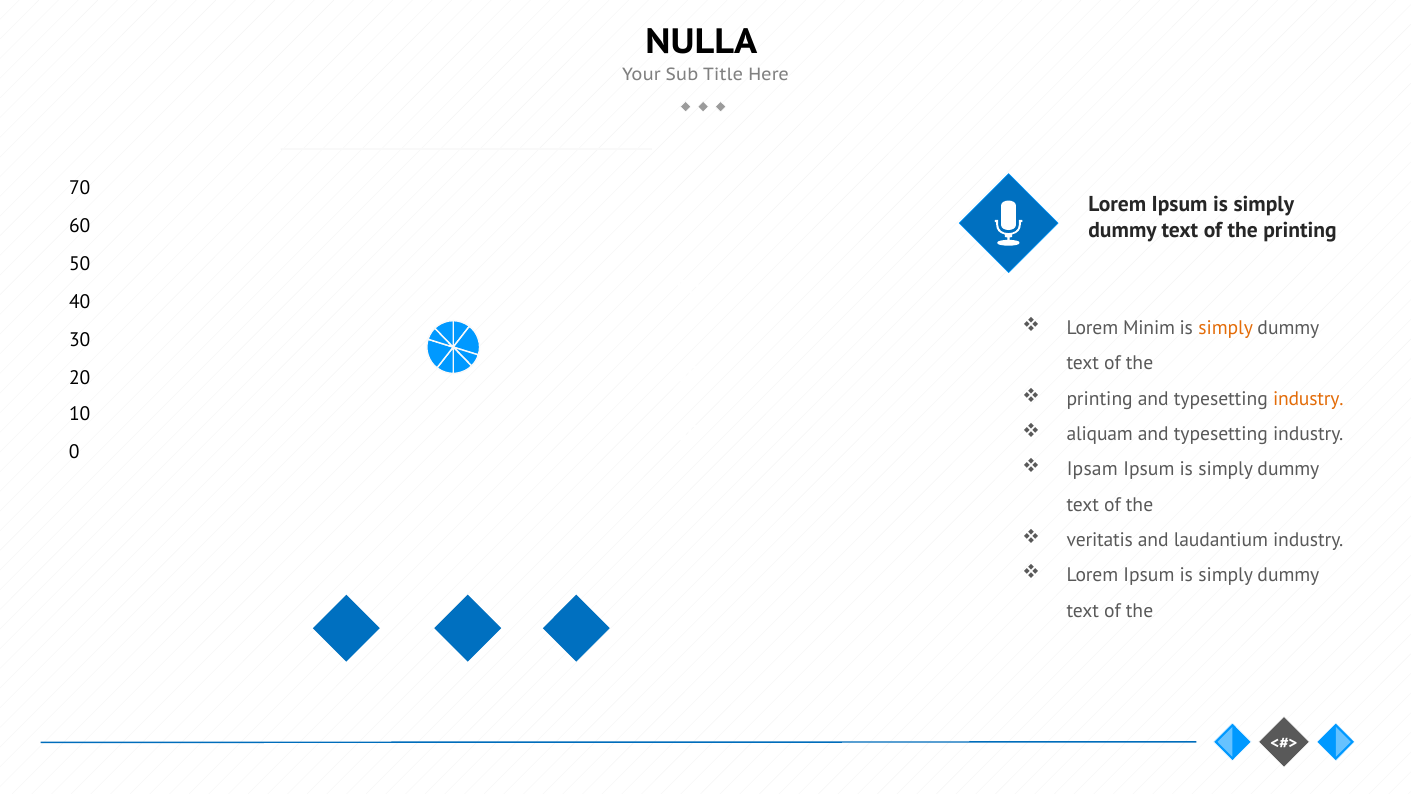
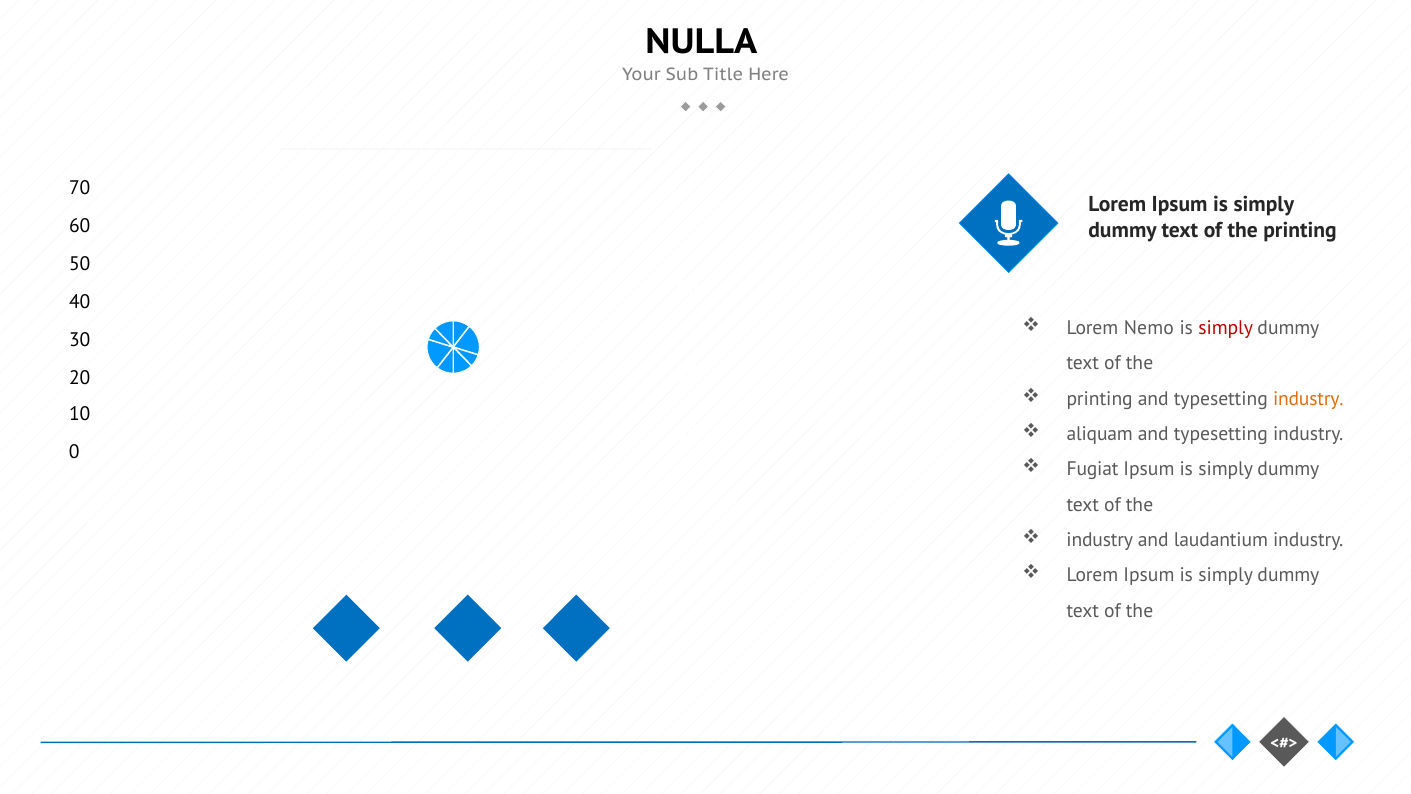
Minim: Minim -> Nemo
simply at (1226, 328) colour: orange -> red
Ipsam: Ipsam -> Fugiat
veritatis at (1100, 540): veritatis -> industry
